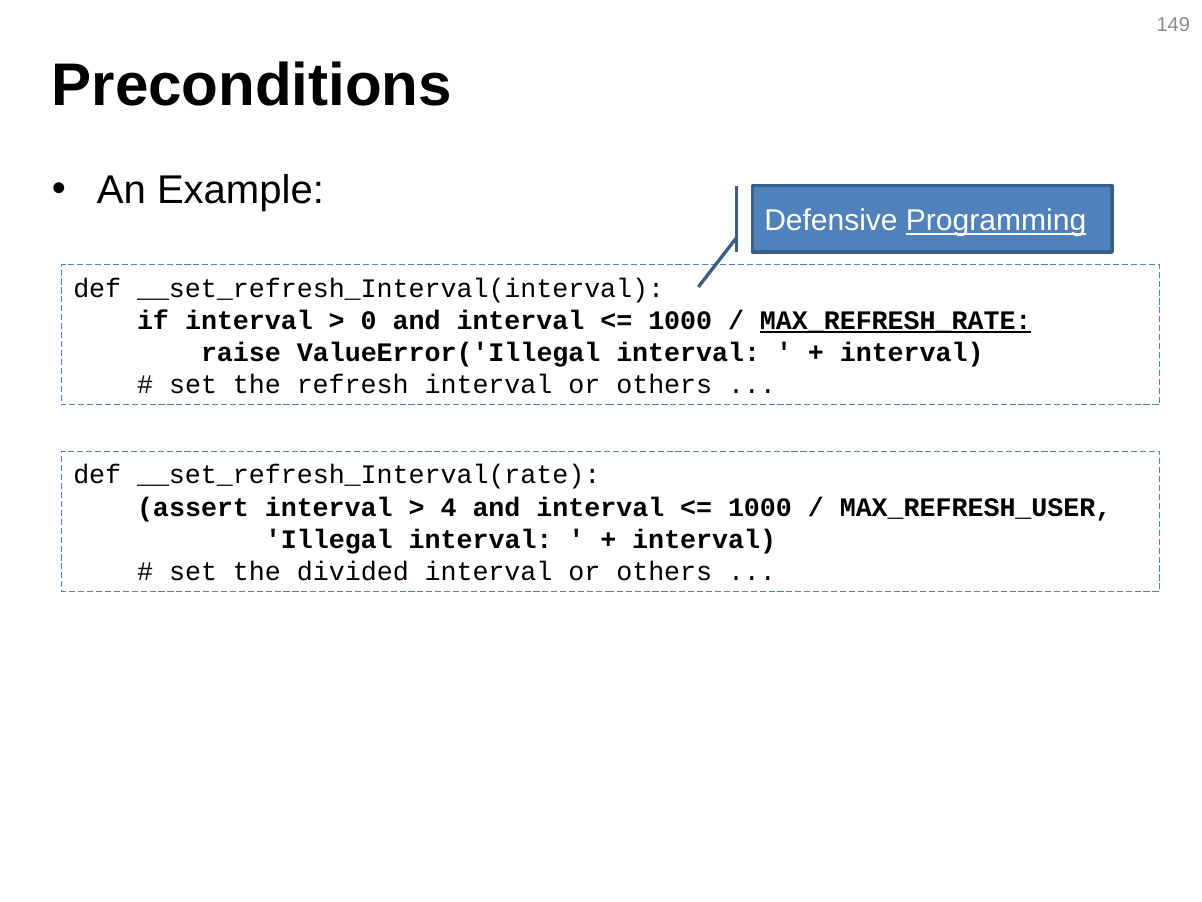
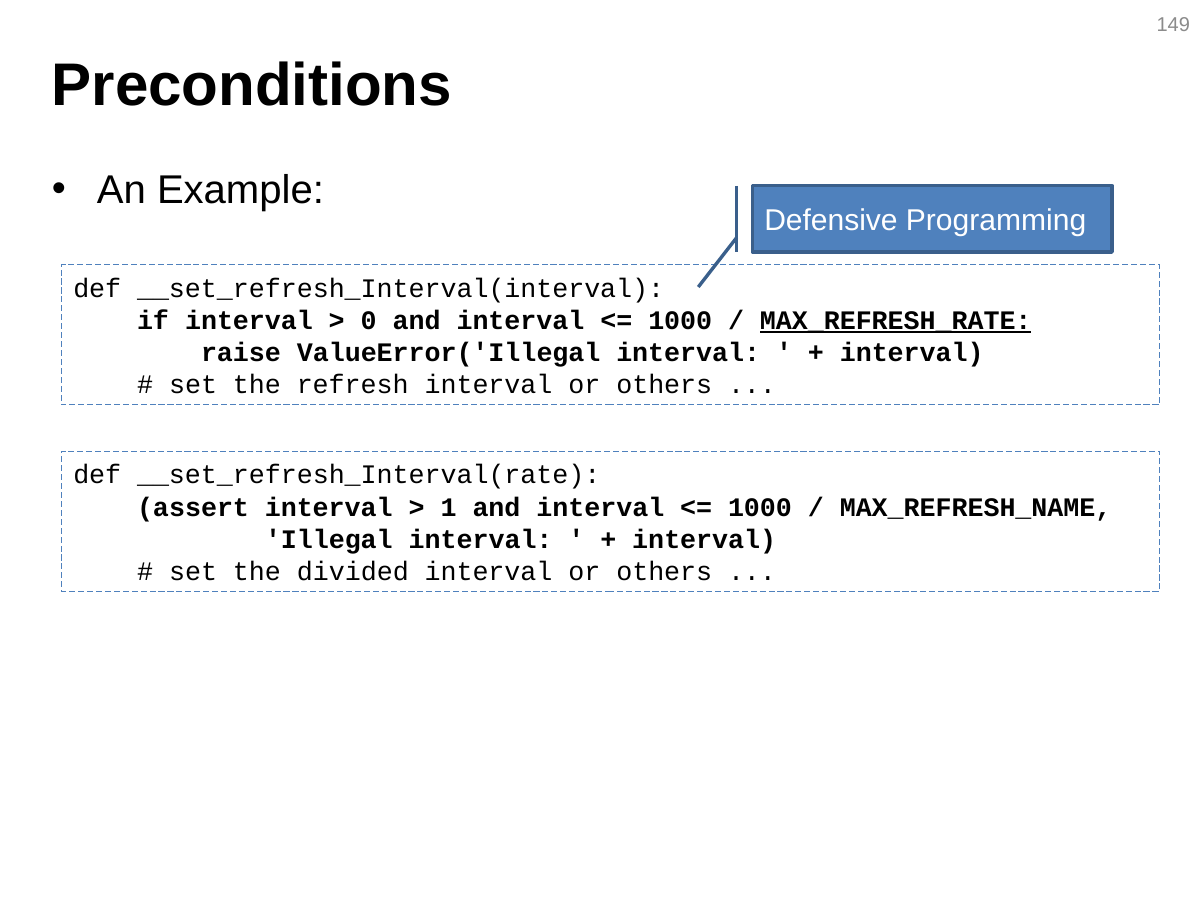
Programming underline: present -> none
4: 4 -> 1
MAX_REFRESH_USER: MAX_REFRESH_USER -> MAX_REFRESH_NAME
